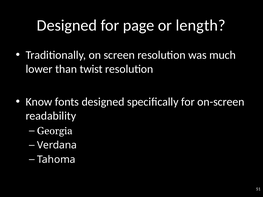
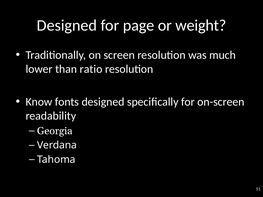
length: length -> weight
twist: twist -> ratio
